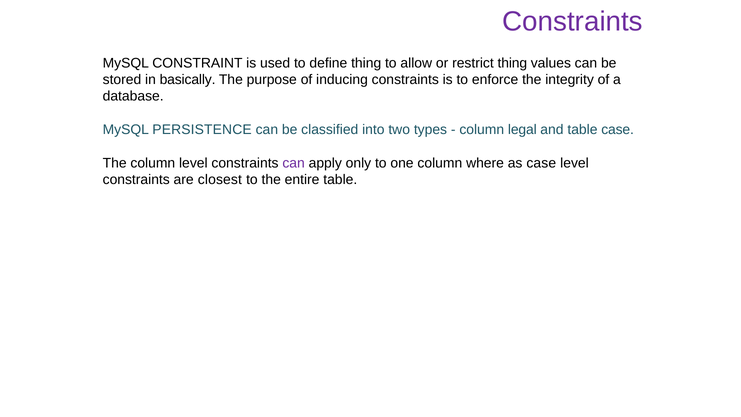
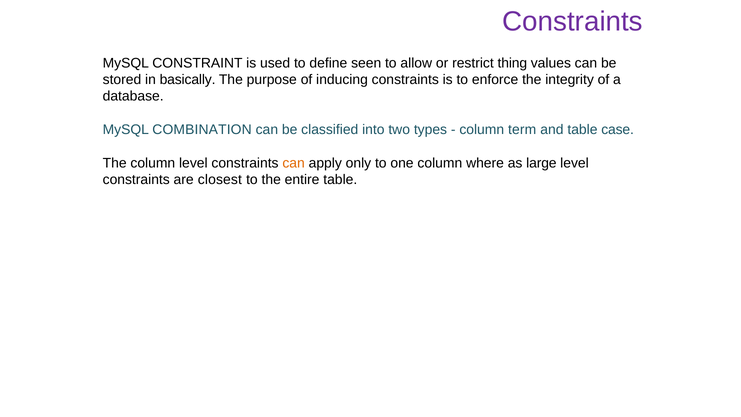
define thing: thing -> seen
PERSISTENCE: PERSISTENCE -> COMBINATION
legal: legal -> term
can at (294, 163) colour: purple -> orange
as case: case -> large
